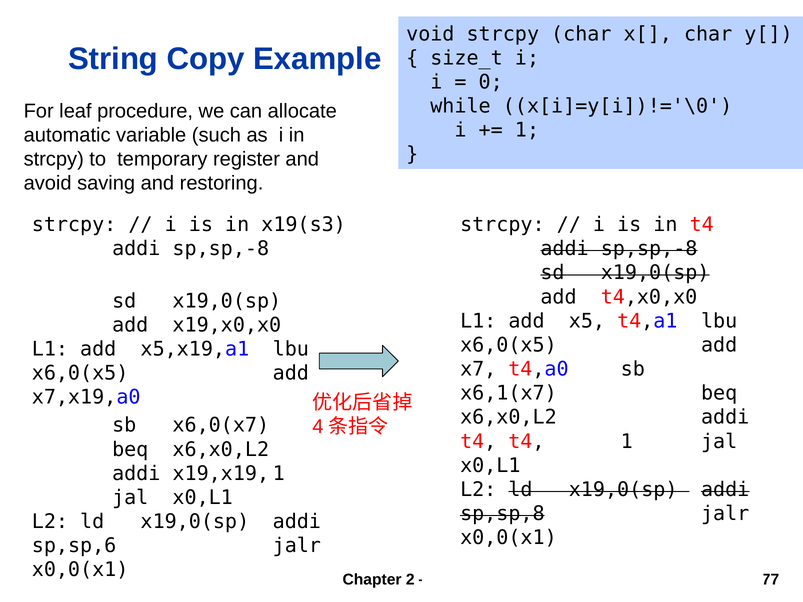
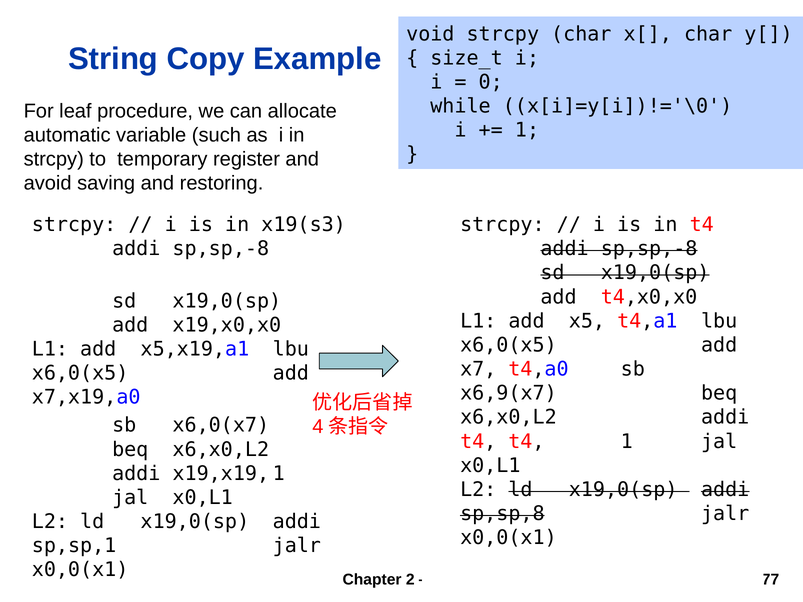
x6,1(x7: x6,1(x7 -> x6,9(x7
sp,sp,6: sp,sp,6 -> sp,sp,1
